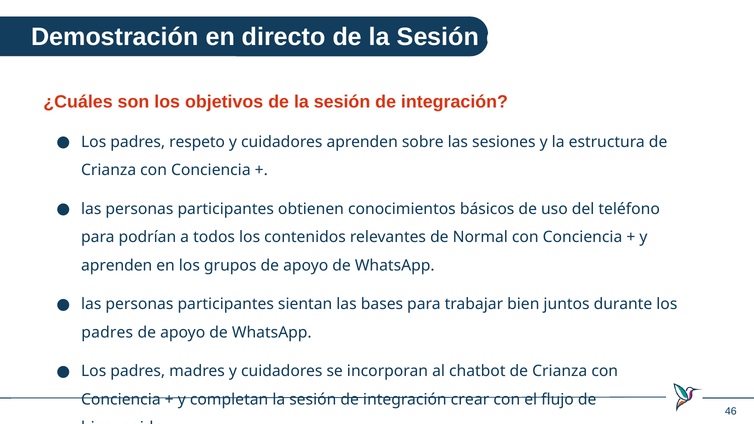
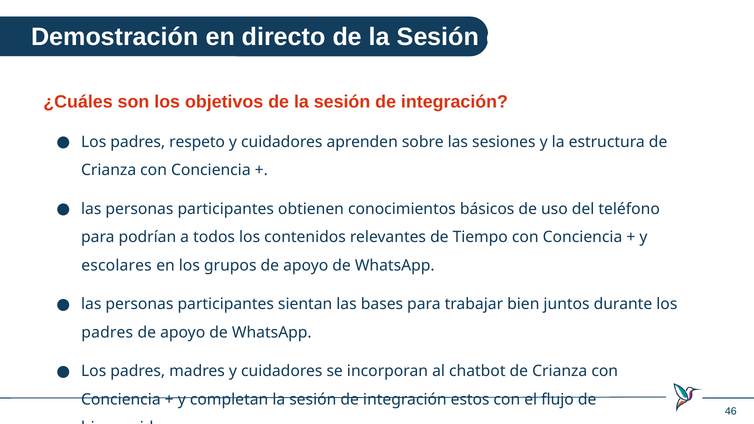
Normal: Normal -> Tiempo
aprenden at (117, 265): aprenden -> escolares
crear: crear -> estos
